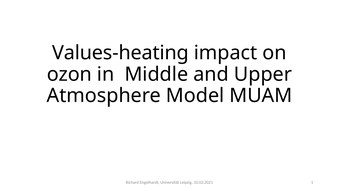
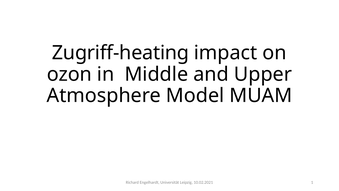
Values-heating: Values-heating -> Zugriff-heating
